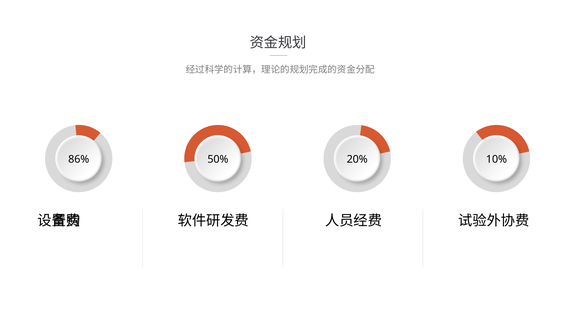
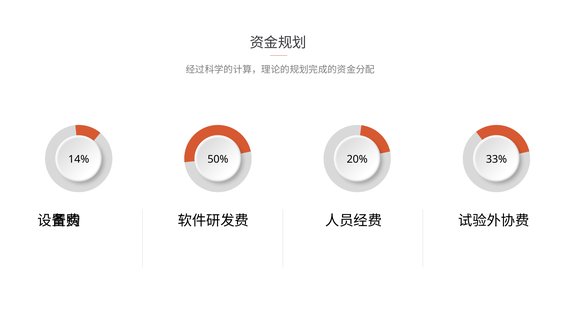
86%: 86% -> 14%
10%: 10% -> 33%
